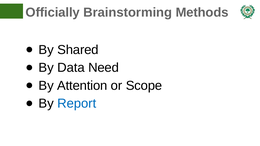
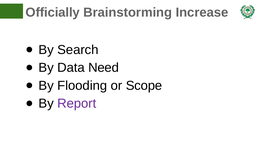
Methods: Methods -> Increase
Shared: Shared -> Search
Attention: Attention -> Flooding
Report colour: blue -> purple
